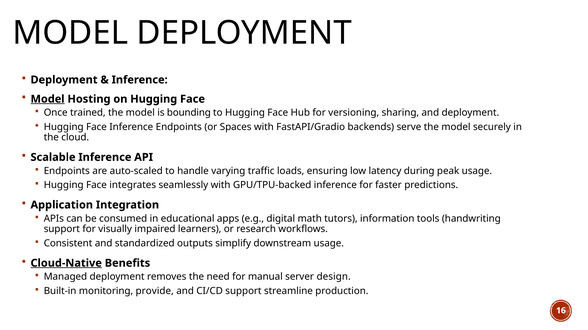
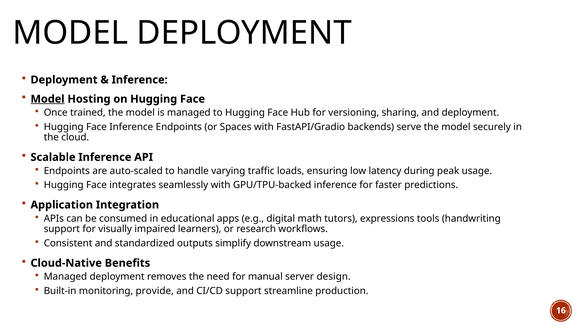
is bounding: bounding -> managed
information: information -> expressions
Cloud-Native underline: present -> none
